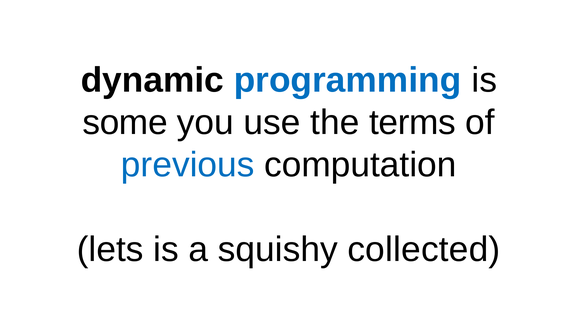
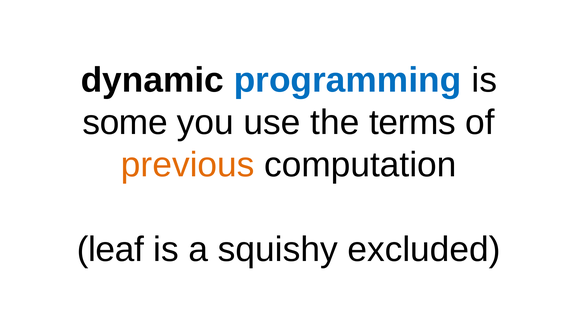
previous colour: blue -> orange
lets: lets -> leaf
collected: collected -> excluded
